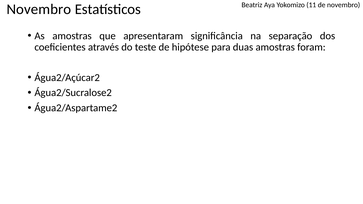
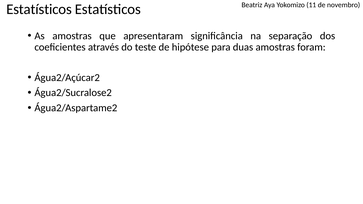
Novembro at (39, 9): Novembro -> Estatísticos
